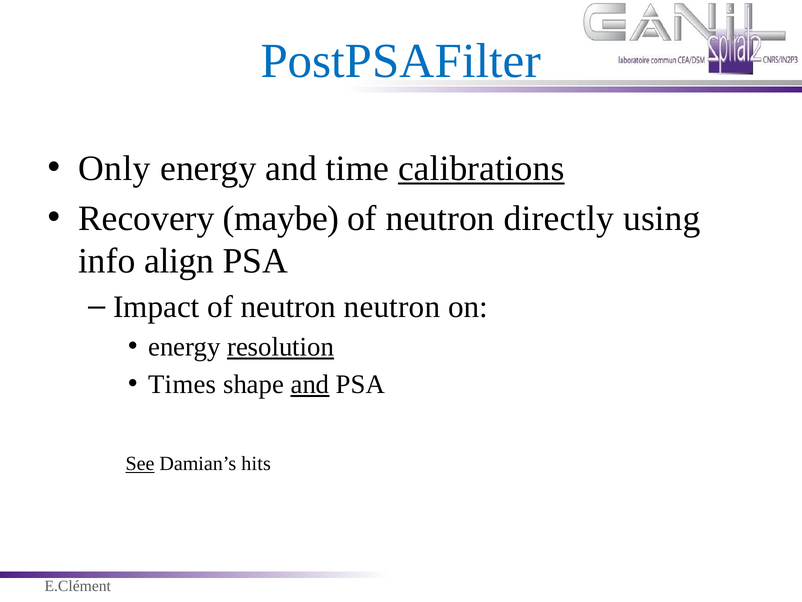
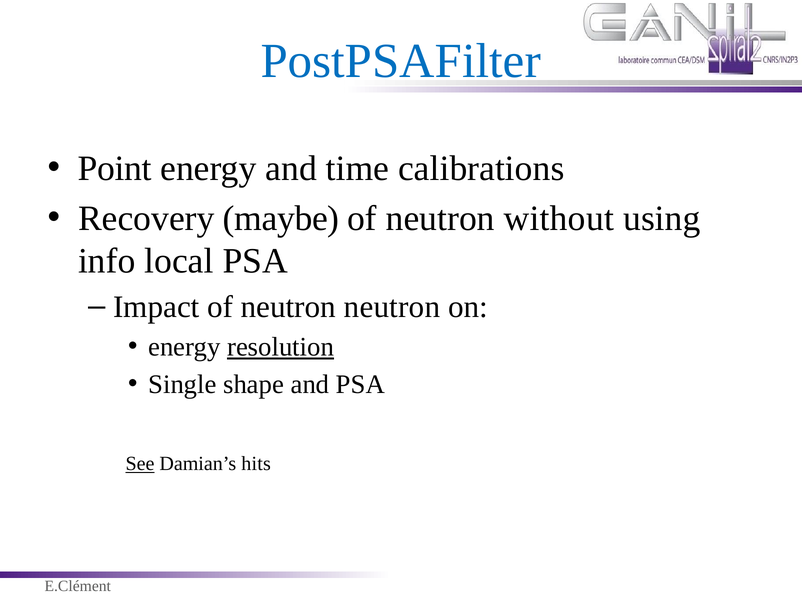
Only: Only -> Point
calibrations underline: present -> none
directly: directly -> without
align: align -> local
Times: Times -> Single
and at (310, 384) underline: present -> none
